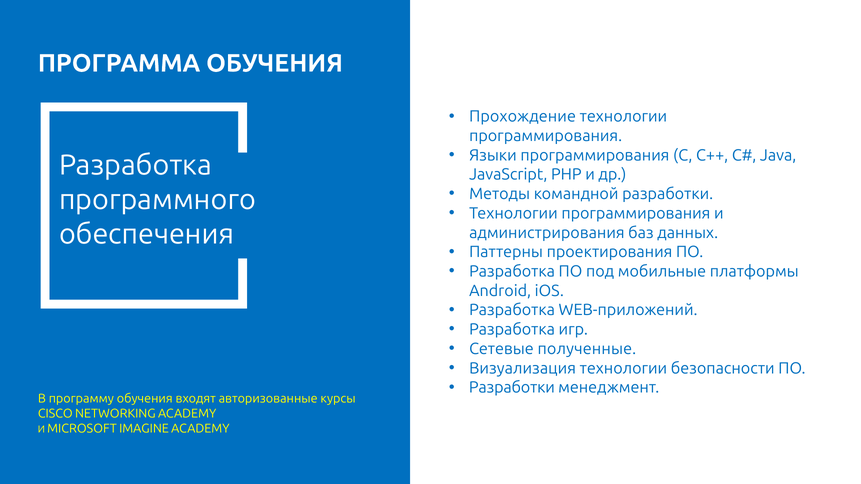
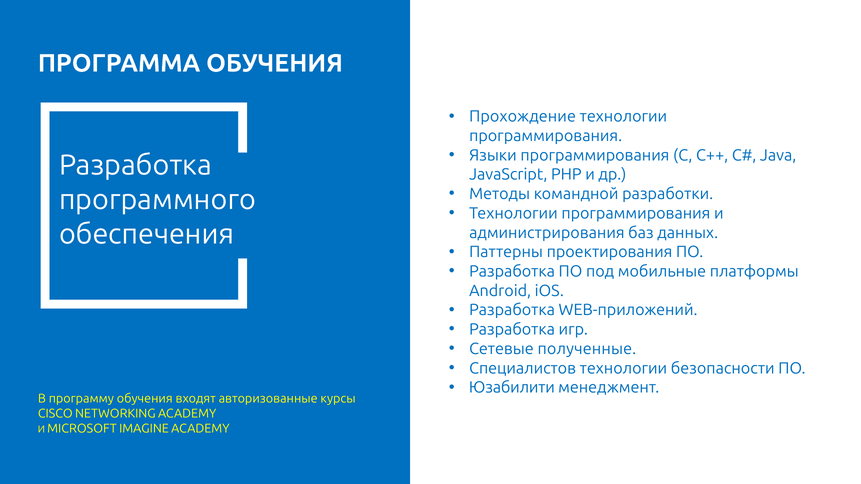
Визуализация: Визуализация -> Специалистов
Разработки at (512, 388): Разработки -> Юзабилити
